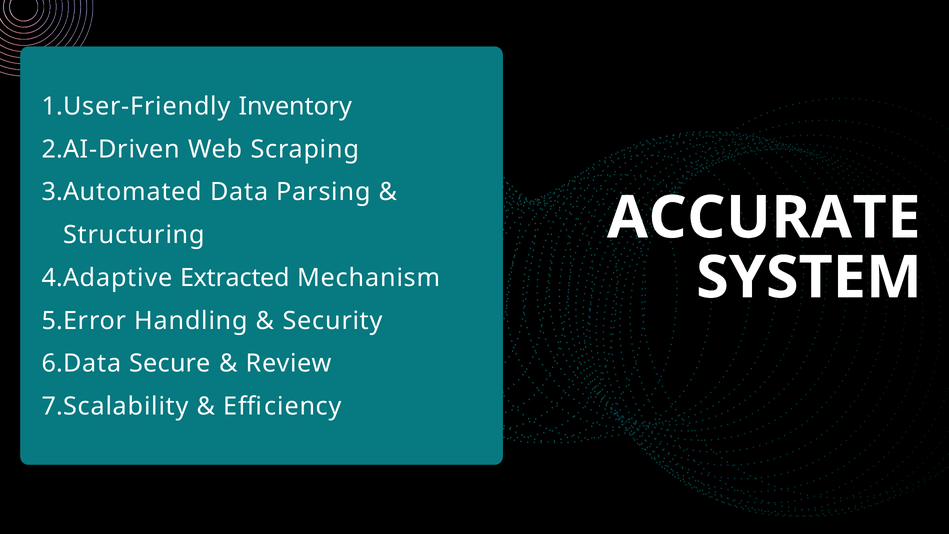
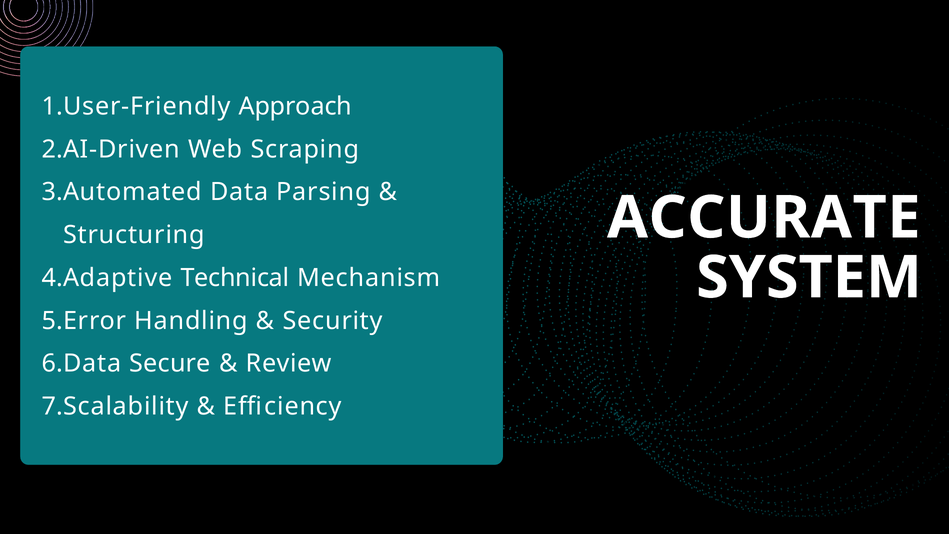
Inventory: Inventory -> Approach
Extracted: Extracted -> Technical
